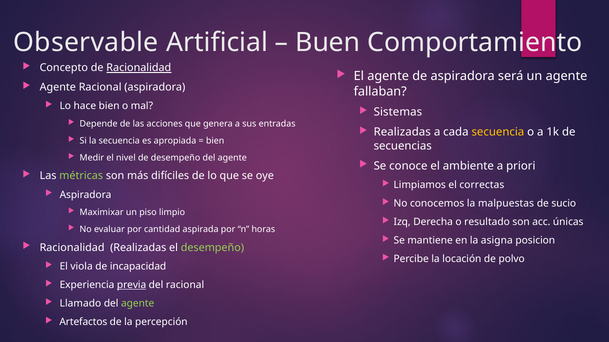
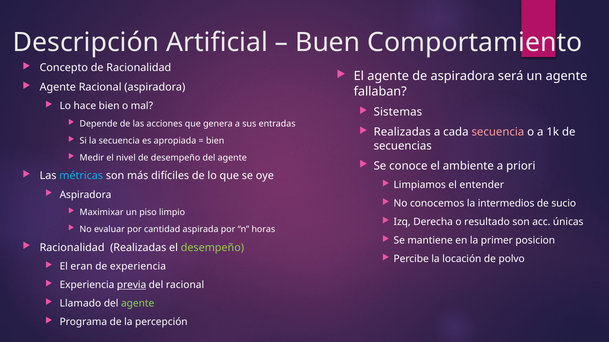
Observable: Observable -> Descripción
Racionalidad at (139, 68) underline: present -> none
secuencia at (498, 132) colour: yellow -> pink
métricas colour: light green -> light blue
correctas: correctas -> entender
malpuestas: malpuestas -> intermedios
asigna: asigna -> primer
viola: viola -> eran
de incapacidad: incapacidad -> experiencia
Artefactos: Artefactos -> Programa
